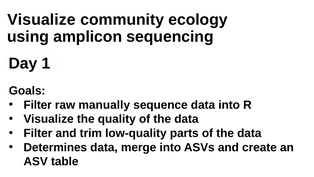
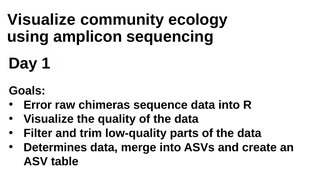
Filter at (38, 105): Filter -> Error
manually: manually -> chimeras
